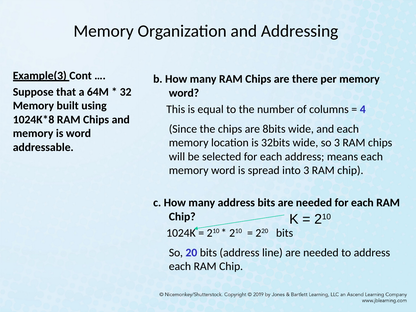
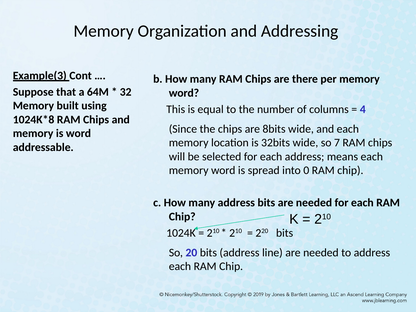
so 3: 3 -> 7
into 3: 3 -> 0
